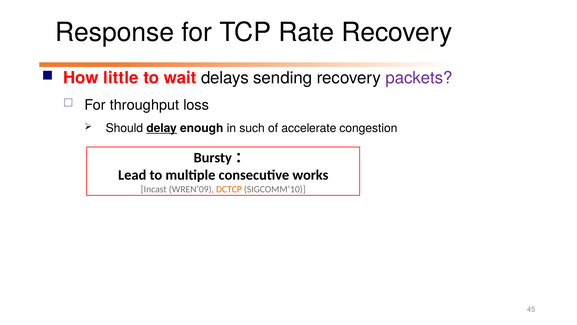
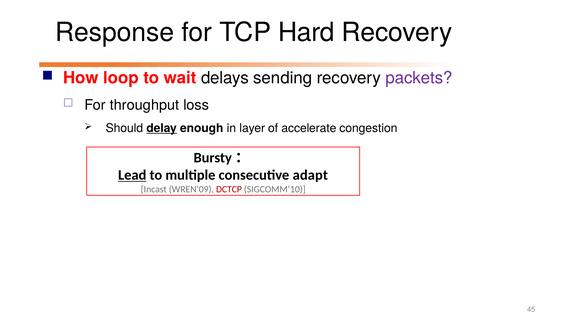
Rate: Rate -> Hard
little: little -> loop
such: such -> layer
Lead underline: none -> present
works: works -> adapt
DCTCP colour: orange -> red
